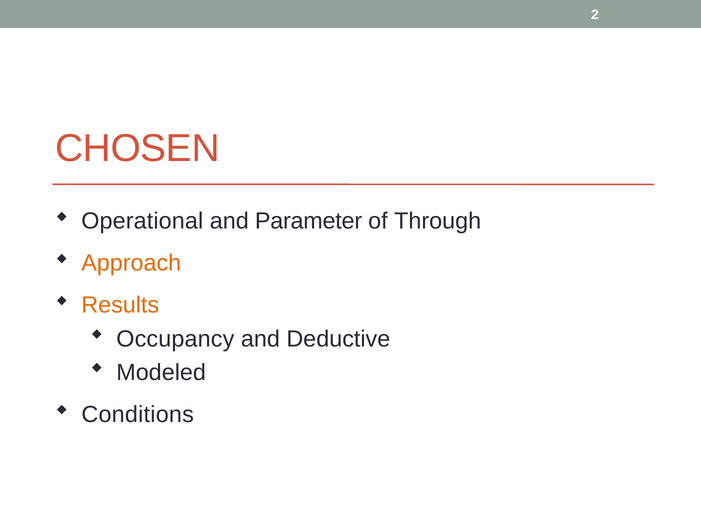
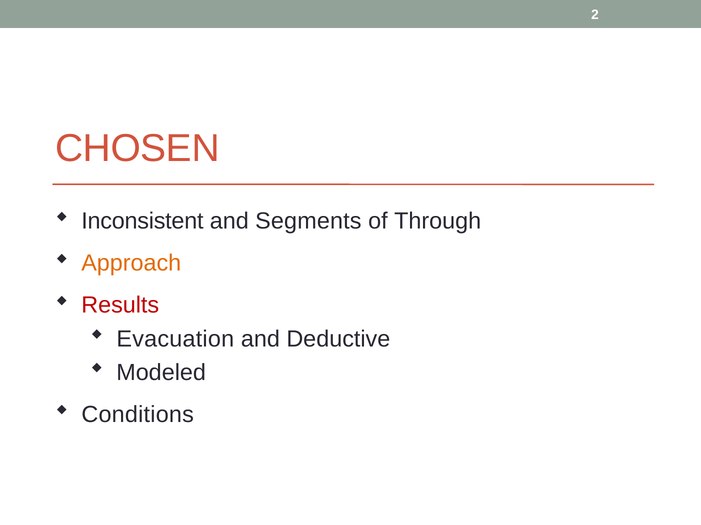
Operational: Operational -> Inconsistent
Parameter: Parameter -> Segments
Results colour: orange -> red
Occupancy: Occupancy -> Evacuation
